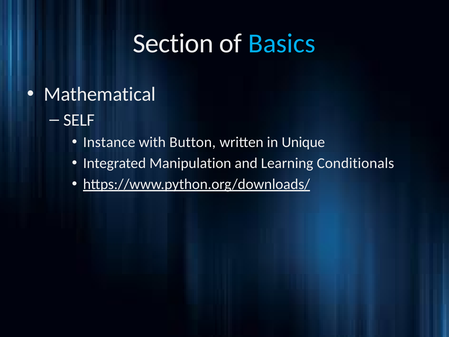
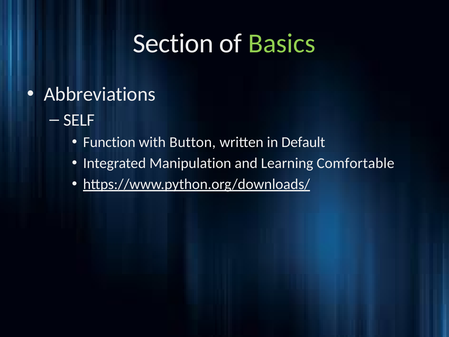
Basics colour: light blue -> light green
Mathematical: Mathematical -> Abbreviations
Instance: Instance -> Function
Unique: Unique -> Default
Conditionals: Conditionals -> Comfortable
